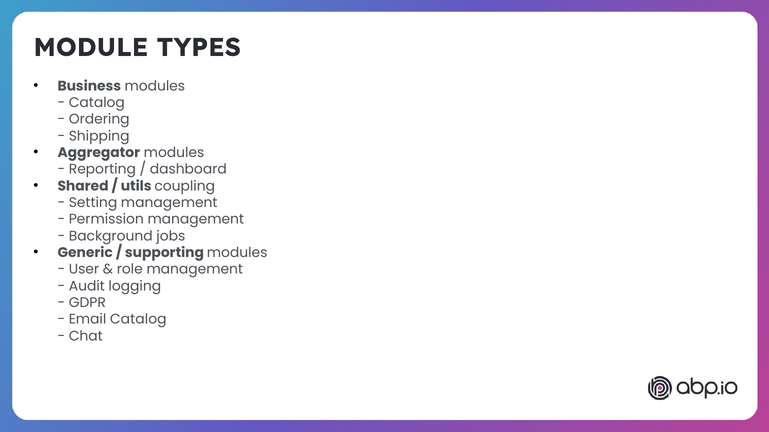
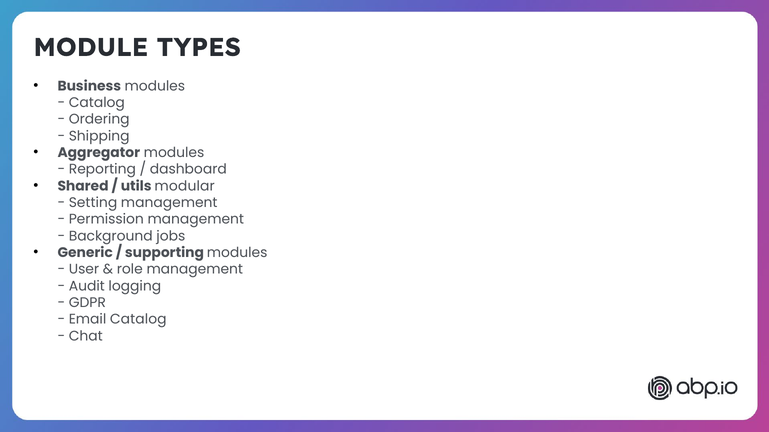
coupling: coupling -> modular
